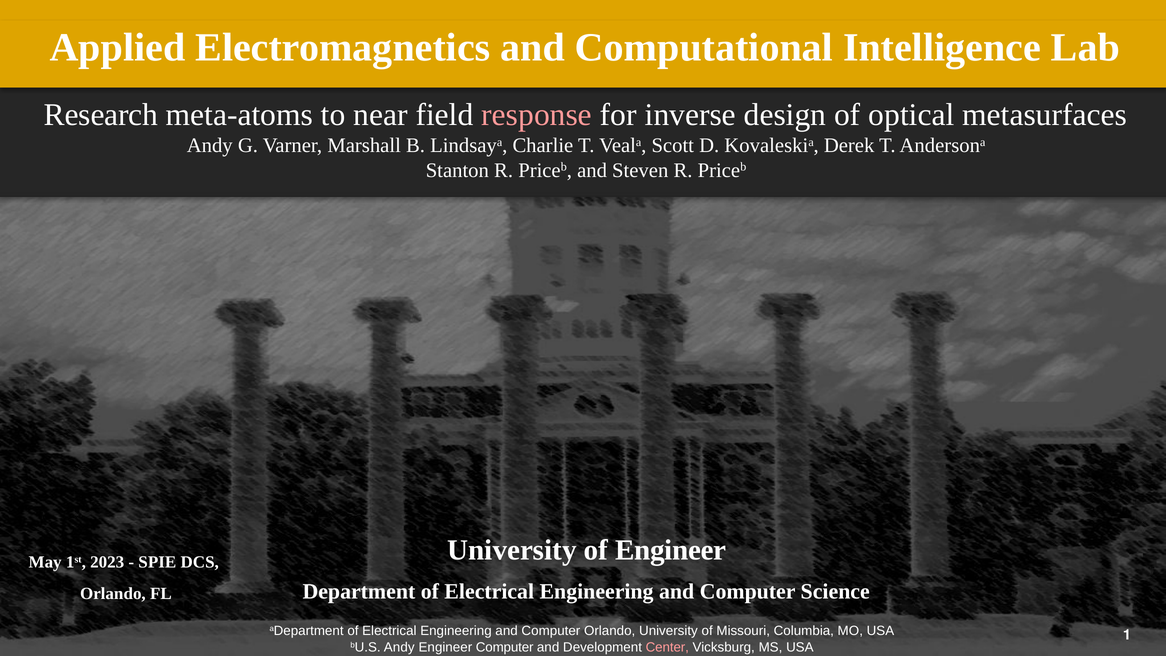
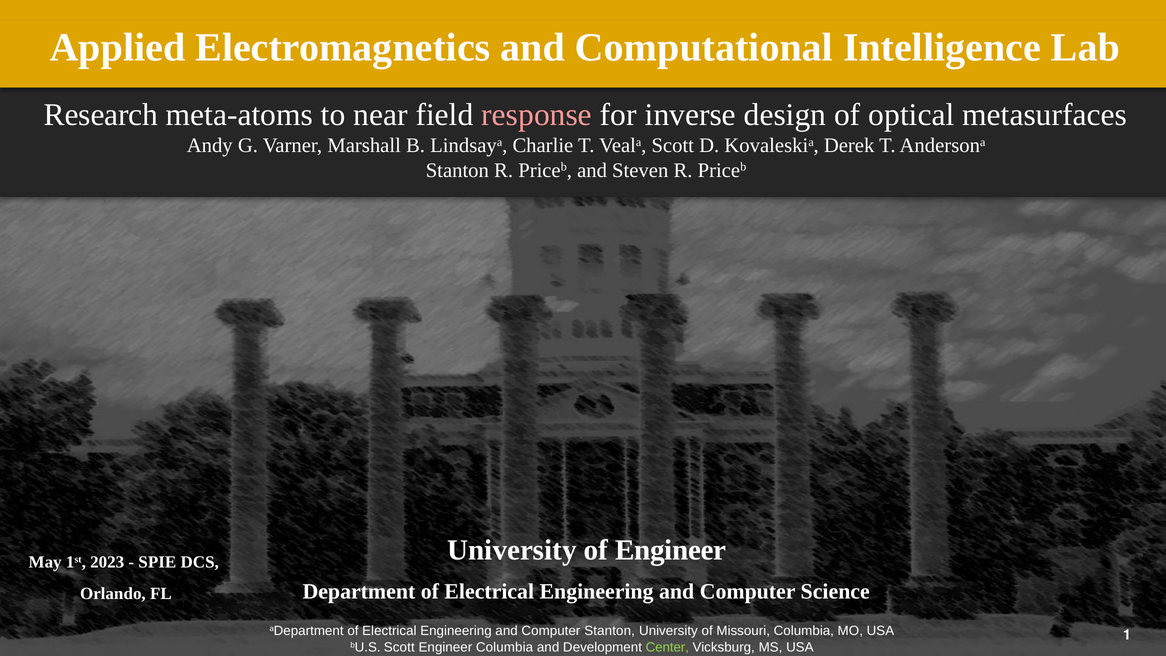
Computer Orlando: Orlando -> Stanton
bU.S Andy: Andy -> Scott
Engineer Computer: Computer -> Columbia
Center colour: pink -> light green
